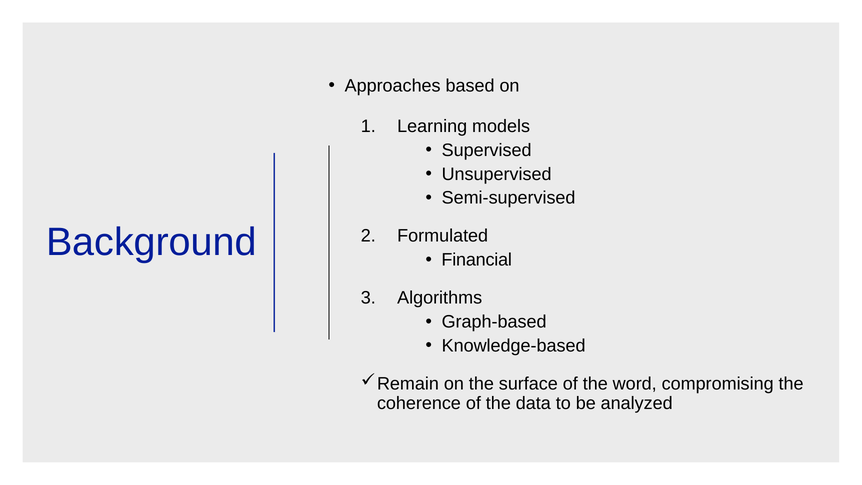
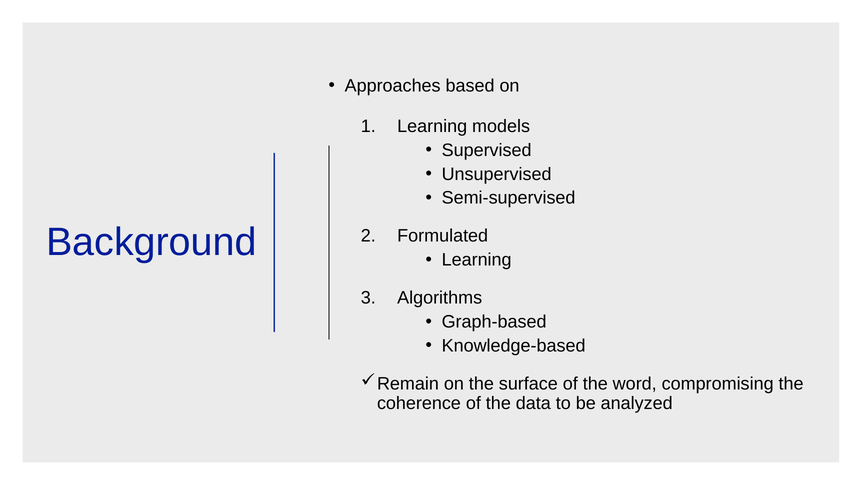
Financial at (477, 260): Financial -> Learning
